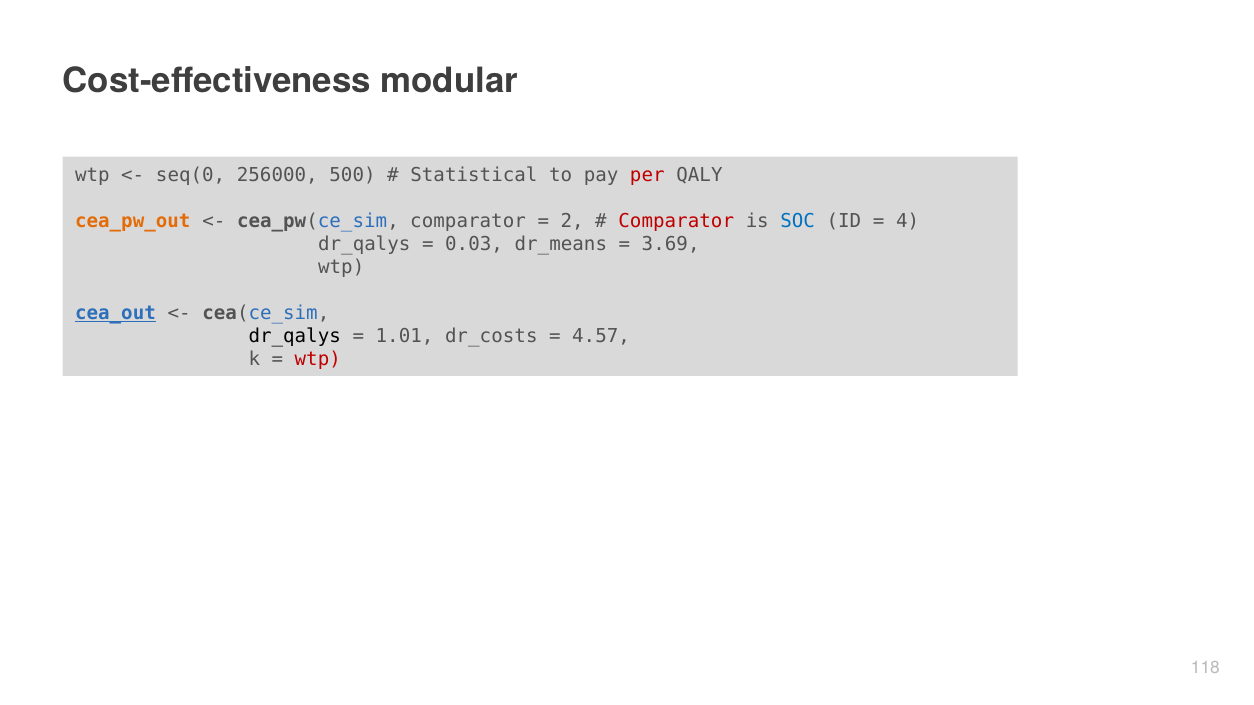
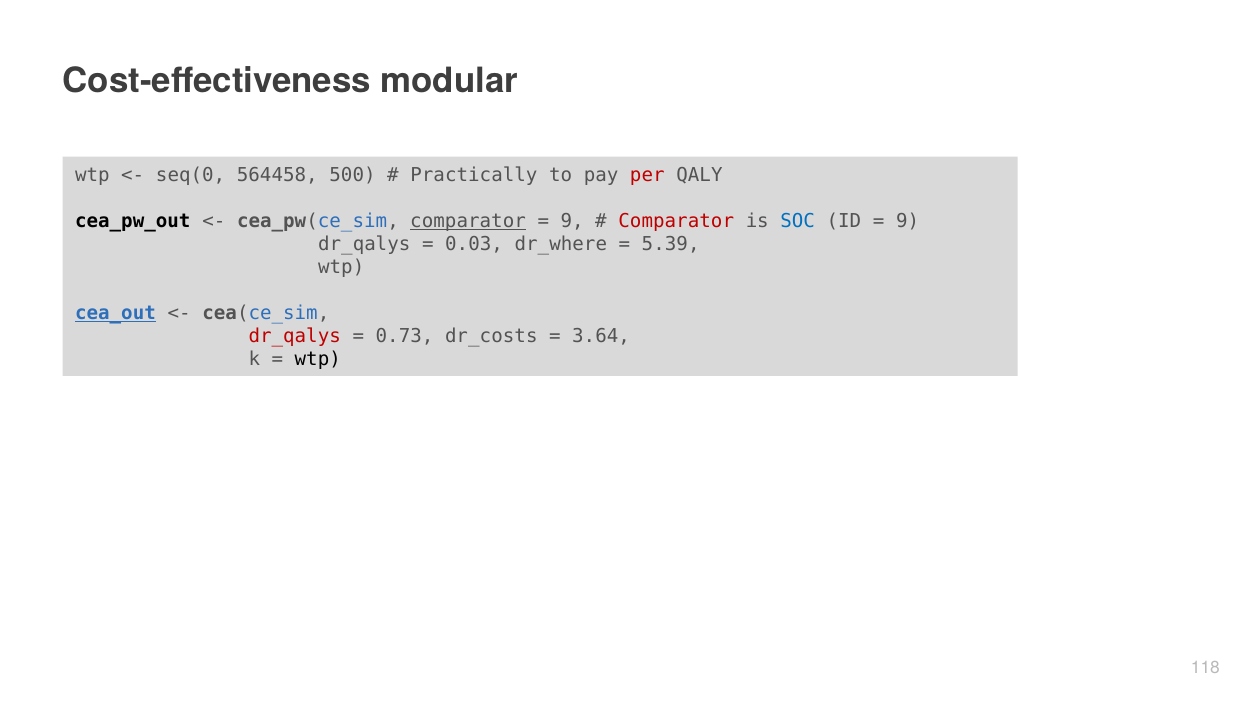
256000: 256000 -> 564458
Statistical: Statistical -> Practically
cea_pw_out colour: orange -> black
comparator at (468, 222) underline: none -> present
2 at (572, 222): 2 -> 9
4 at (908, 222): 4 -> 9
dr_means: dr_means -> dr_where
3.69: 3.69 -> 5.39
dr_qalys at (295, 337) colour: black -> red
1.01: 1.01 -> 0.73
4.57: 4.57 -> 3.64
wtp at (318, 360) colour: red -> black
